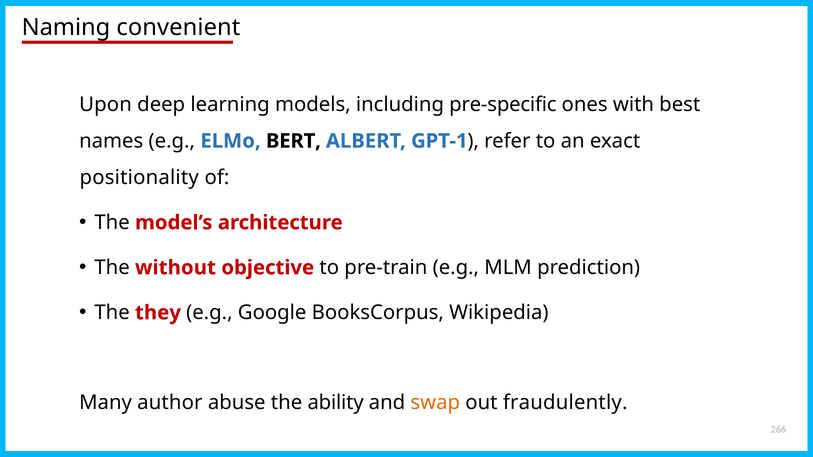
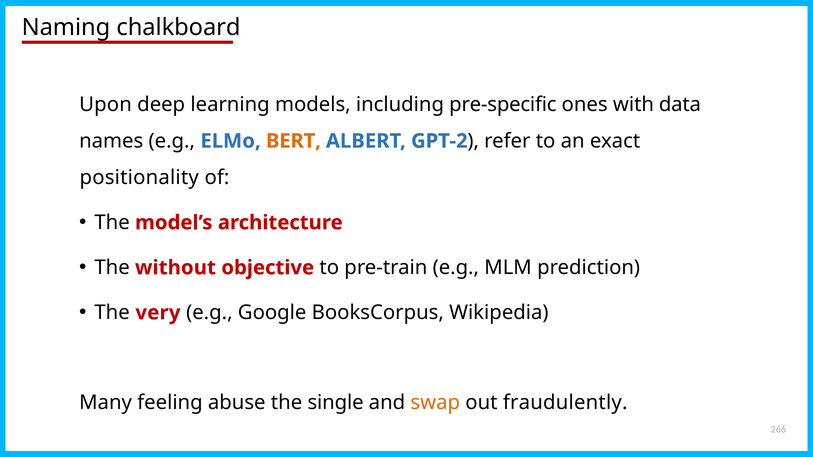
convenient: convenient -> chalkboard
best: best -> data
BERT colour: black -> orange
GPT-1: GPT-1 -> GPT-2
they: they -> very
author: author -> feeling
ability: ability -> single
